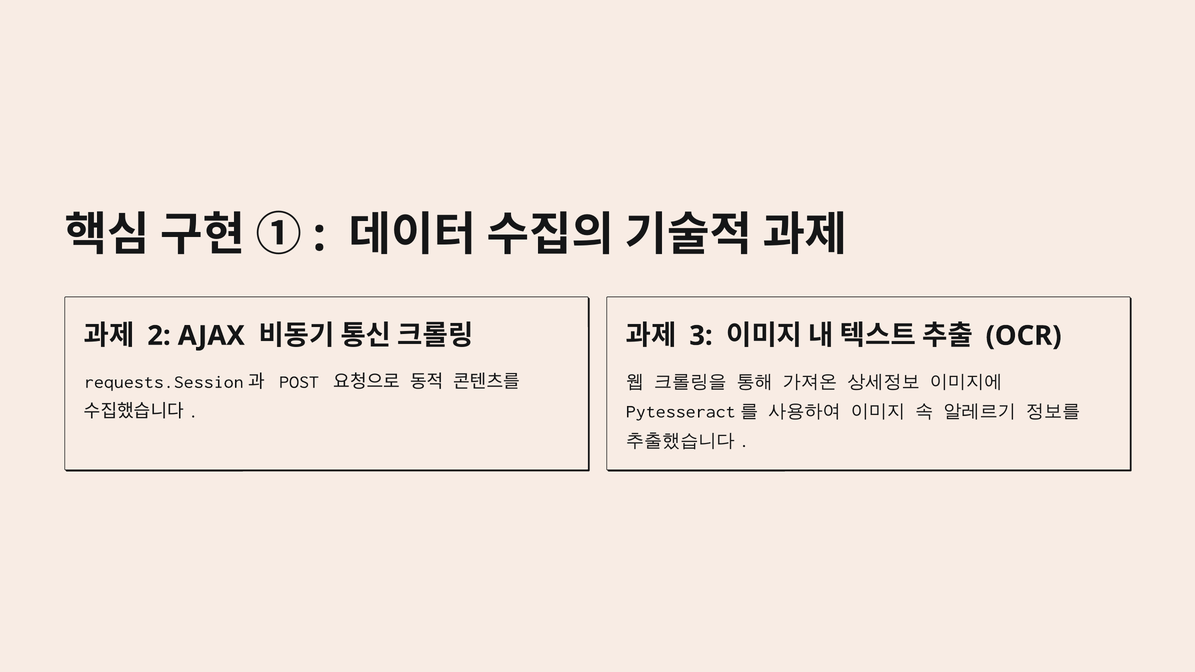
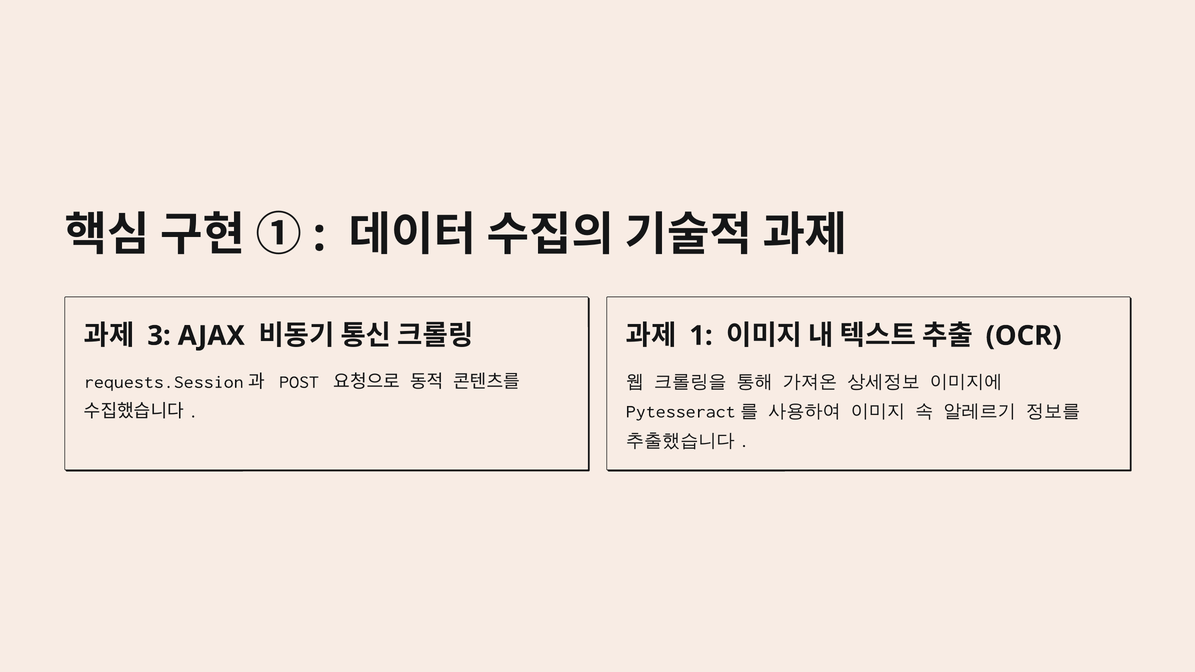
2: 2 -> 3
3: 3 -> 1
